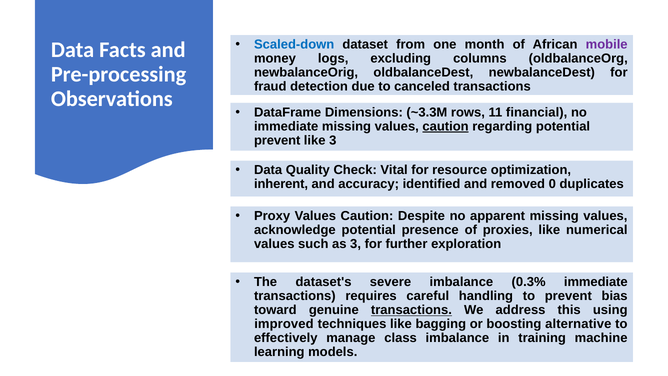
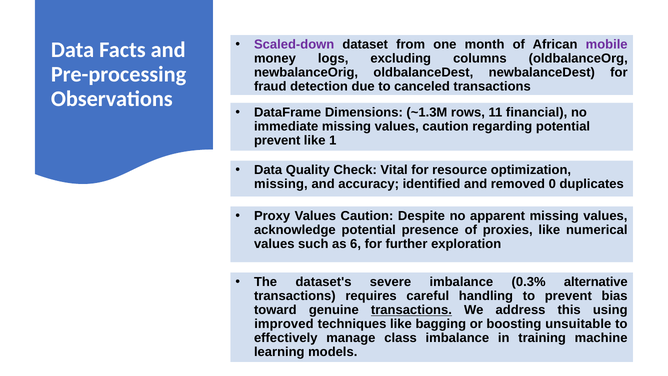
Scaled-down colour: blue -> purple
~3.3M: ~3.3M -> ~1.3M
caution at (446, 126) underline: present -> none
like 3: 3 -> 1
inherent at (281, 184): inherent -> missing
as 3: 3 -> 6
0.3% immediate: immediate -> alternative
alternative: alternative -> unsuitable
